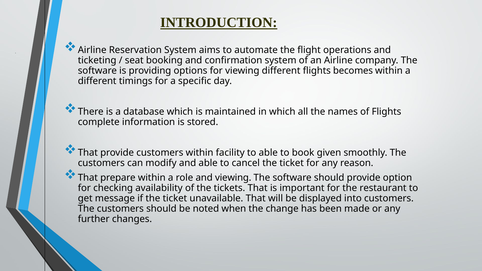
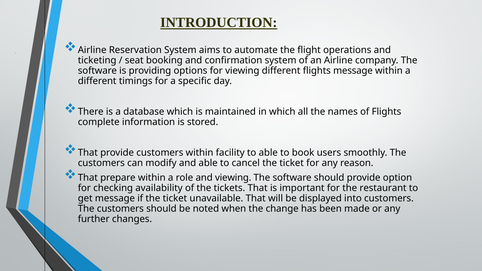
flights becomes: becomes -> message
given: given -> users
